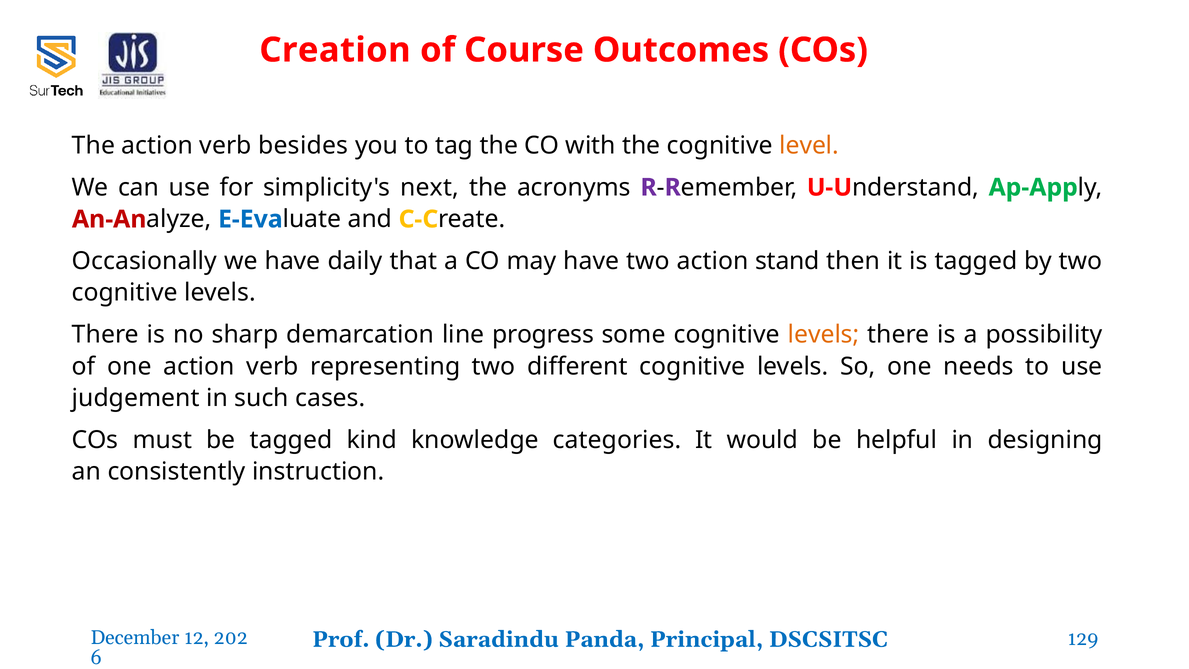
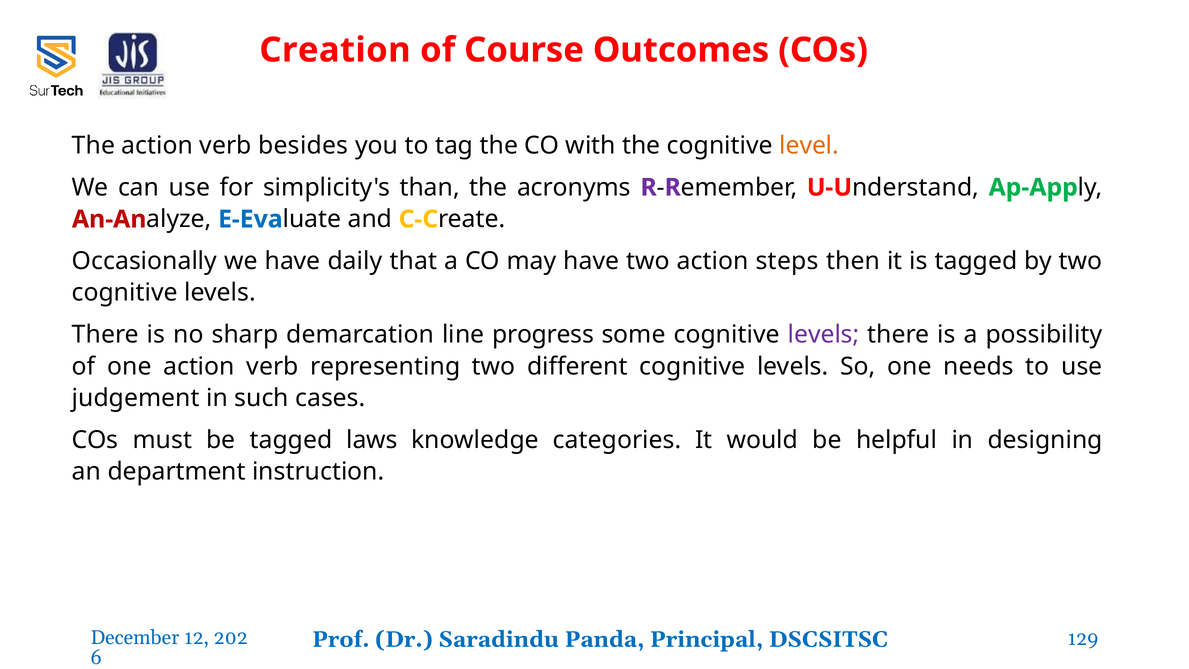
next: next -> than
stand: stand -> steps
levels at (824, 334) colour: orange -> purple
kind: kind -> laws
consistently: consistently -> department
